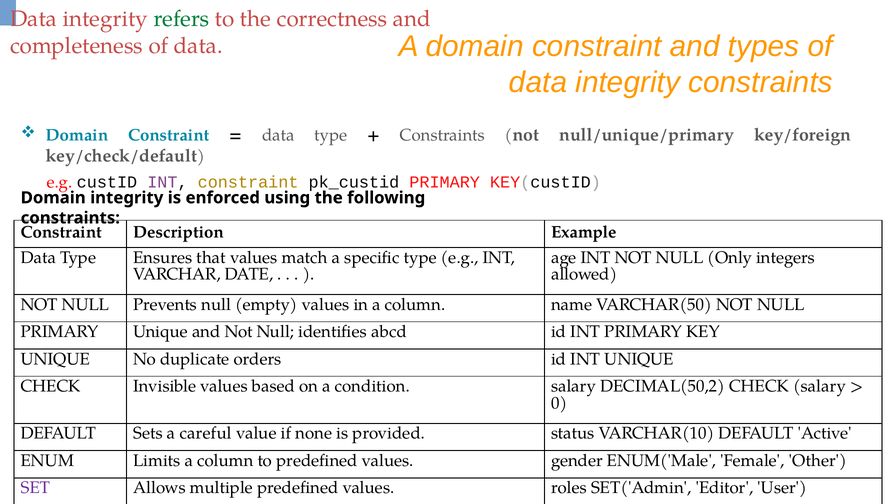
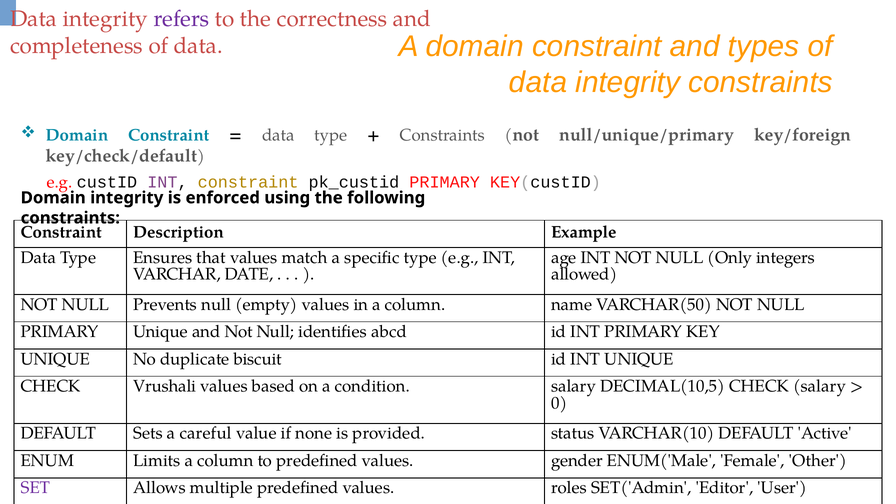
refers colour: green -> purple
orders: orders -> biscuit
Invisible: Invisible -> Vrushali
DECIMAL(50,2: DECIMAL(50,2 -> DECIMAL(10,5
